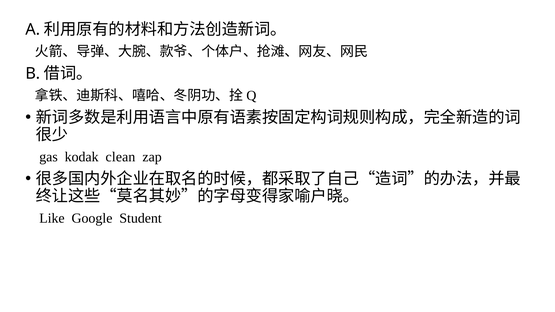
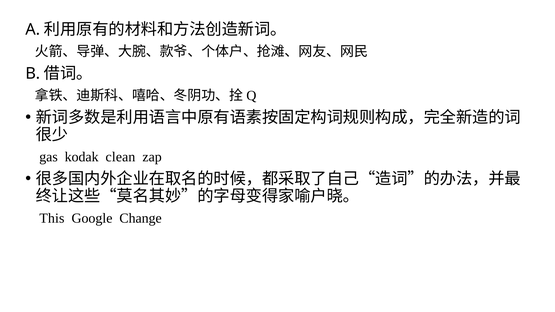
Like: Like -> This
Student: Student -> Change
